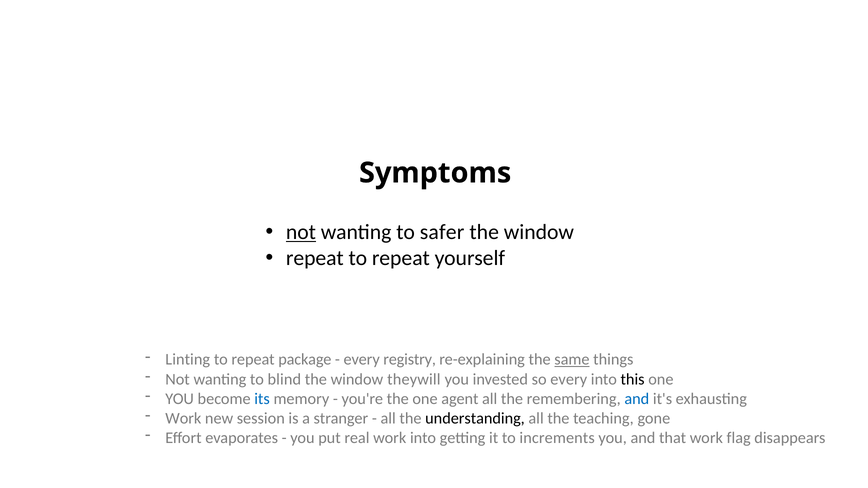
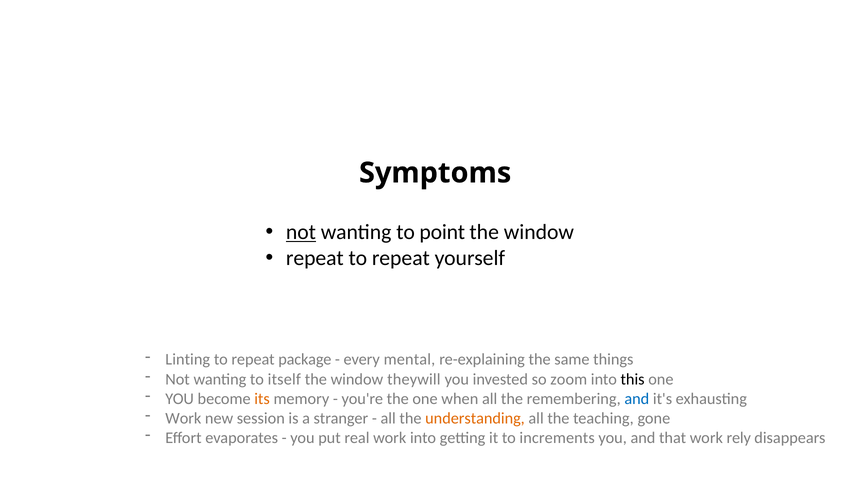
safer: safer -> point
registry: registry -> mental
same underline: present -> none
blind: blind -> itself
so every: every -> zoom
its colour: blue -> orange
agent: agent -> when
understanding colour: black -> orange
flag: flag -> rely
